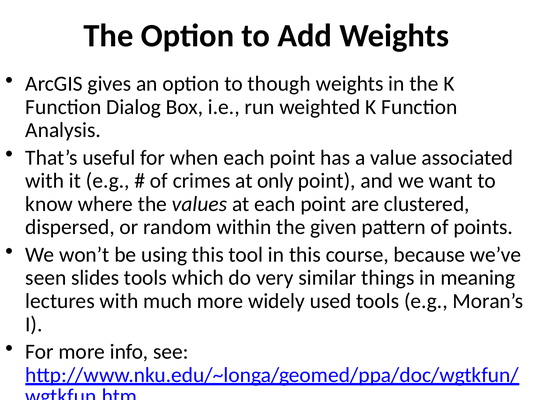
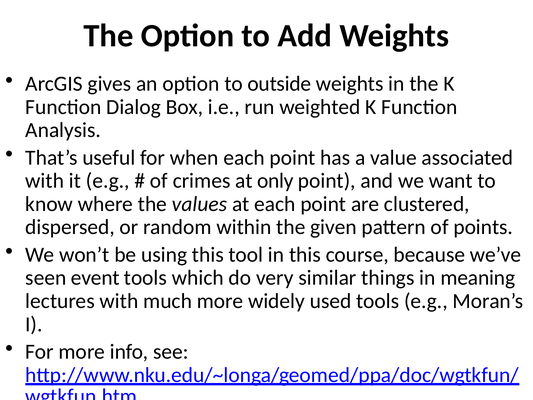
though: though -> outside
slides: slides -> event
